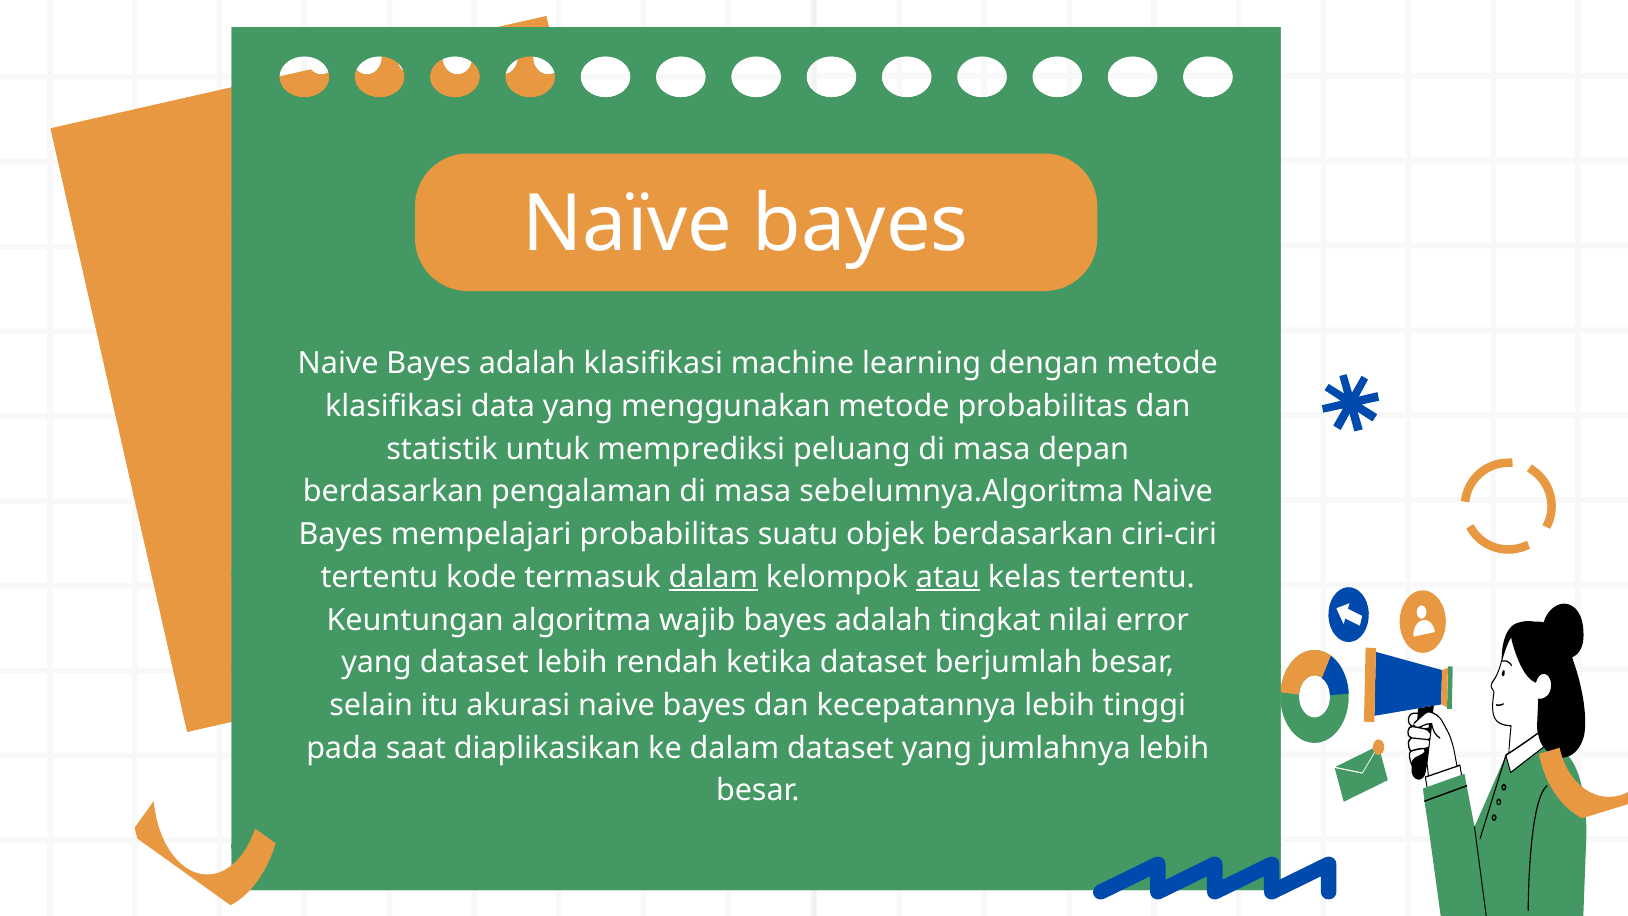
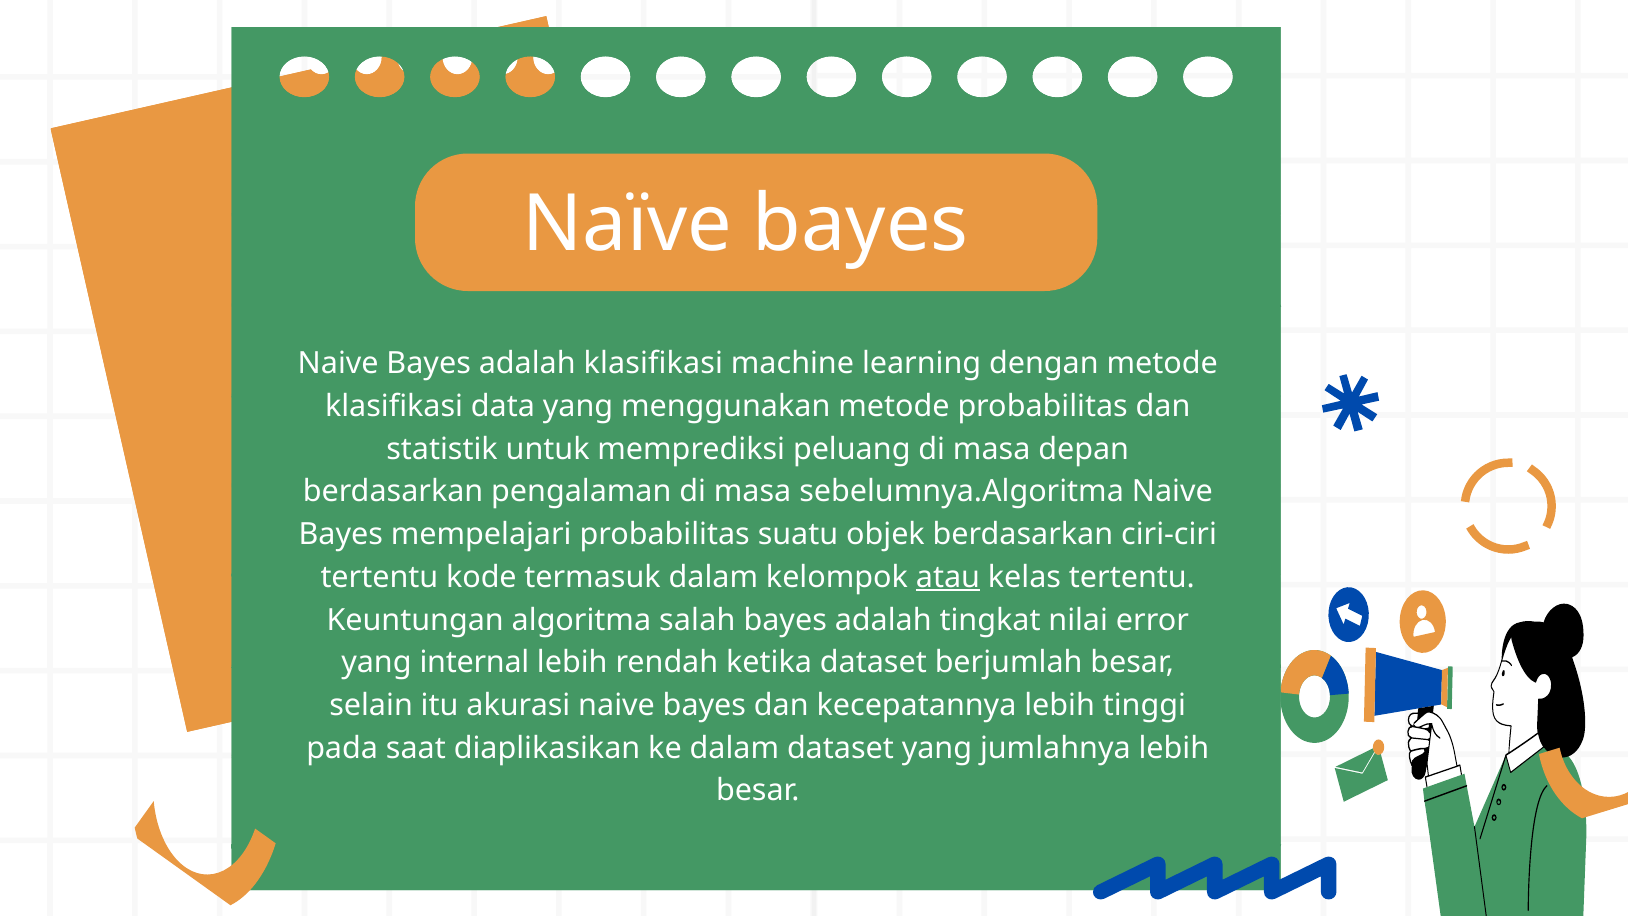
dalam at (713, 577) underline: present -> none
wajib: wajib -> salah
yang dataset: dataset -> internal
